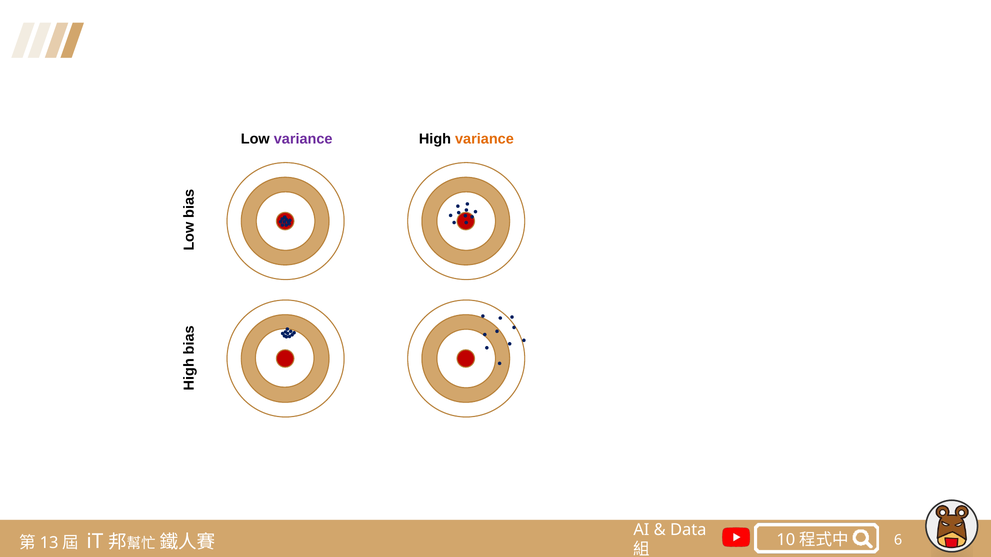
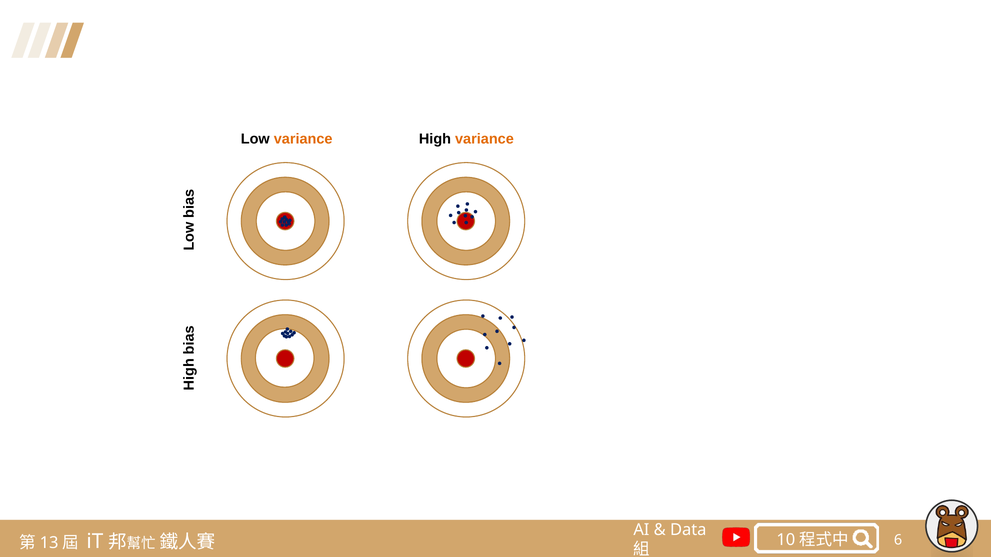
variance at (303, 139) colour: purple -> orange
